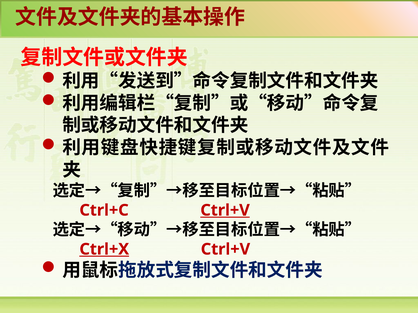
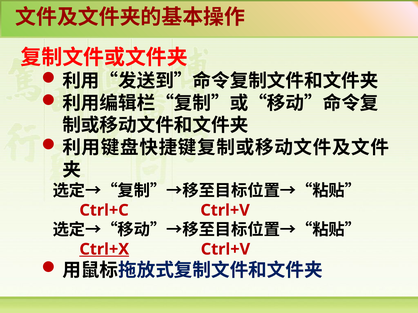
Ctrl+V at (225, 211) underline: present -> none
